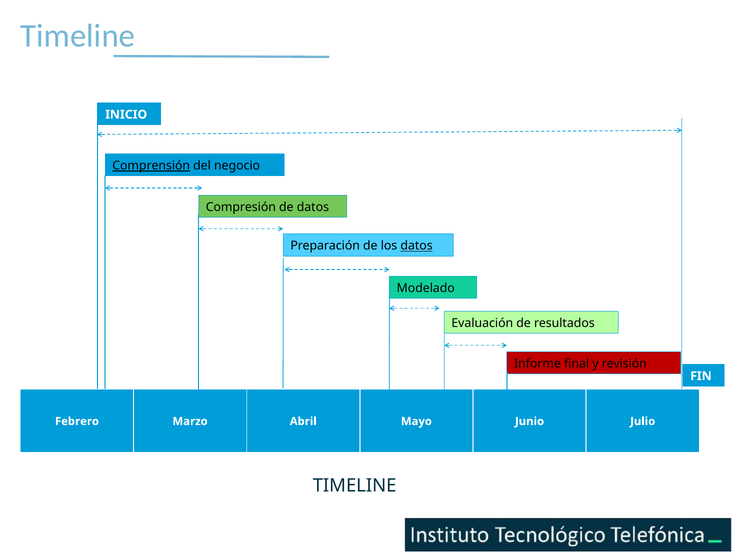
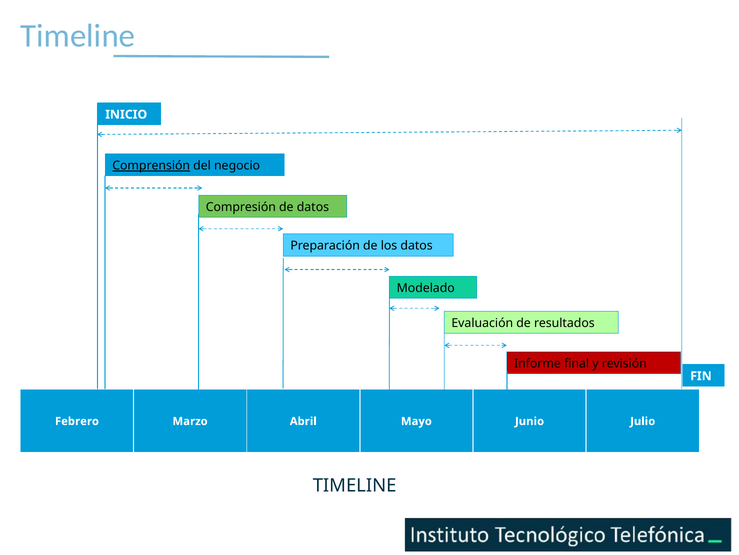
datos at (417, 246) underline: present -> none
